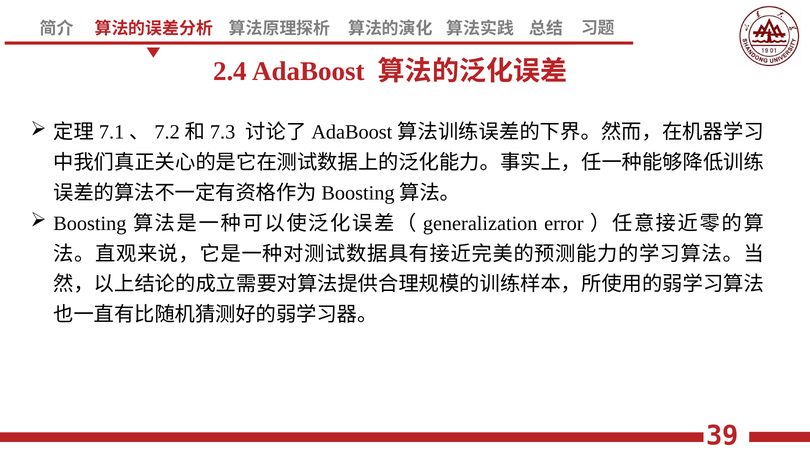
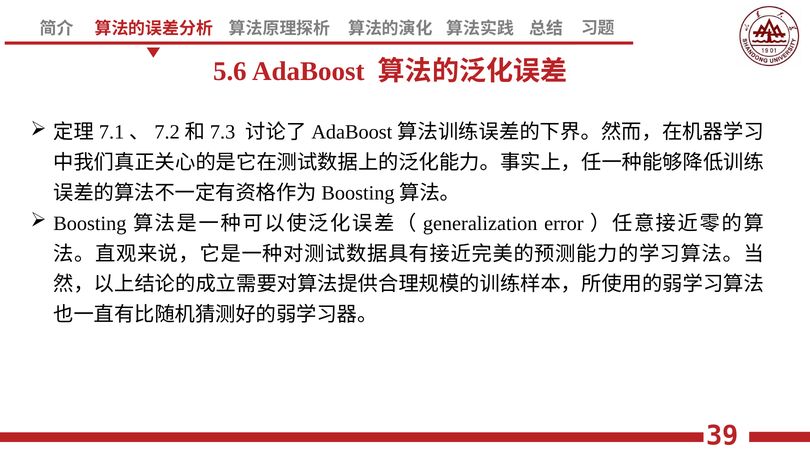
2.4: 2.4 -> 5.6
